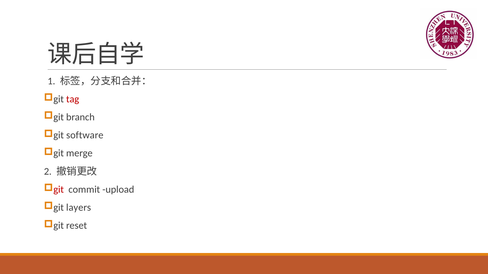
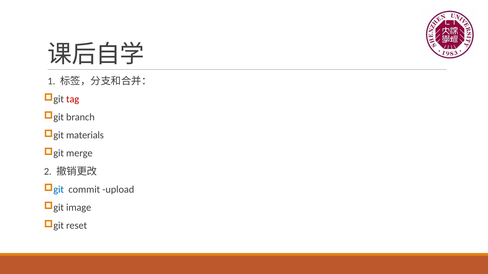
software: software -> materials
git at (59, 190) colour: red -> blue
layers: layers -> image
